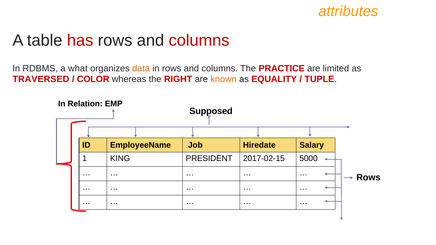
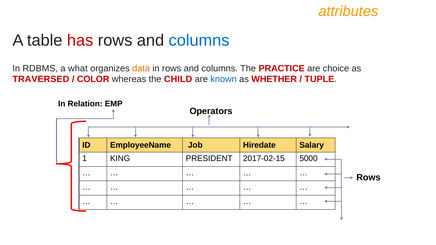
columns at (199, 40) colour: red -> blue
limited: limited -> choice
RIGHT: RIGHT -> CHILD
known colour: orange -> blue
EQUALITY: EQUALITY -> WHETHER
Supposed: Supposed -> Operators
